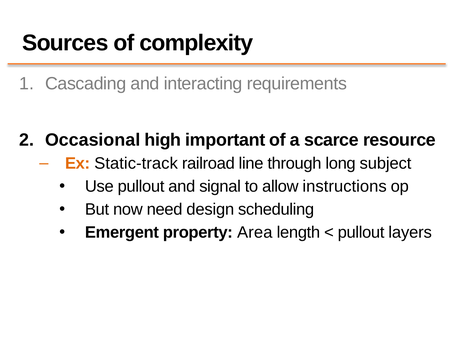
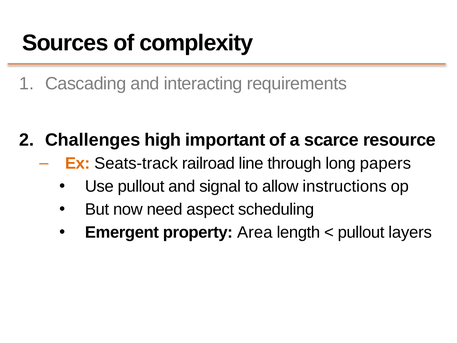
Occasional: Occasional -> Challenges
Static-track: Static-track -> Seats-track
subject: subject -> papers
design: design -> aspect
